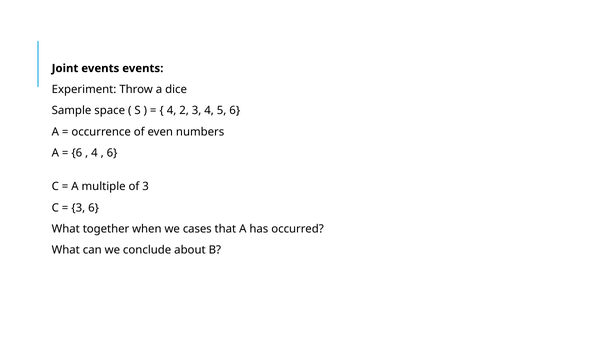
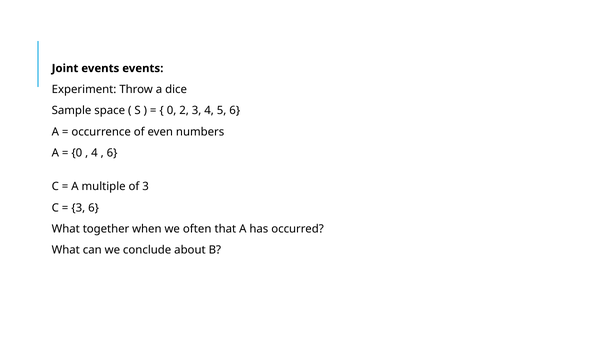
4 at (172, 111): 4 -> 0
6 at (77, 153): 6 -> 0
cases: cases -> often
